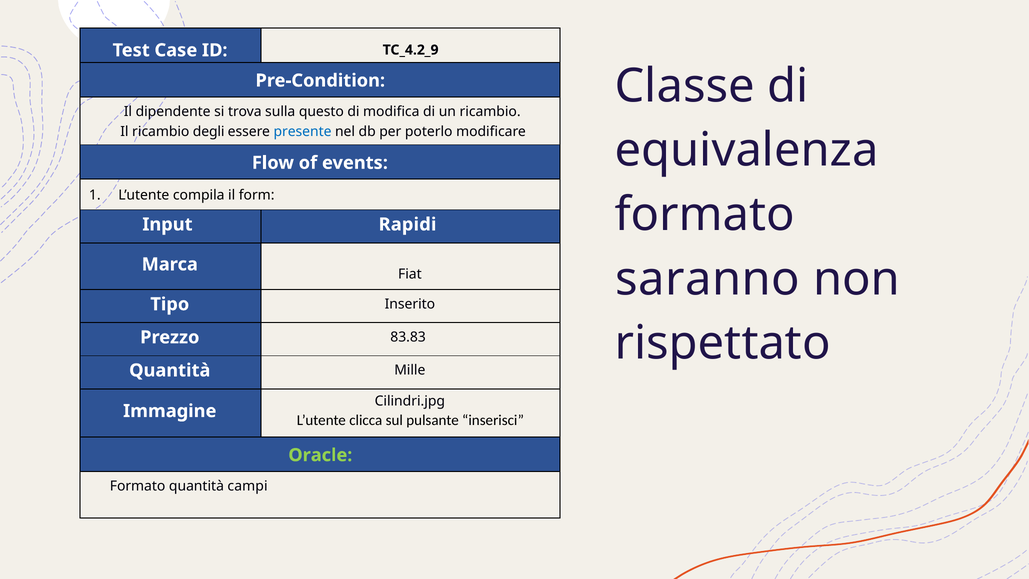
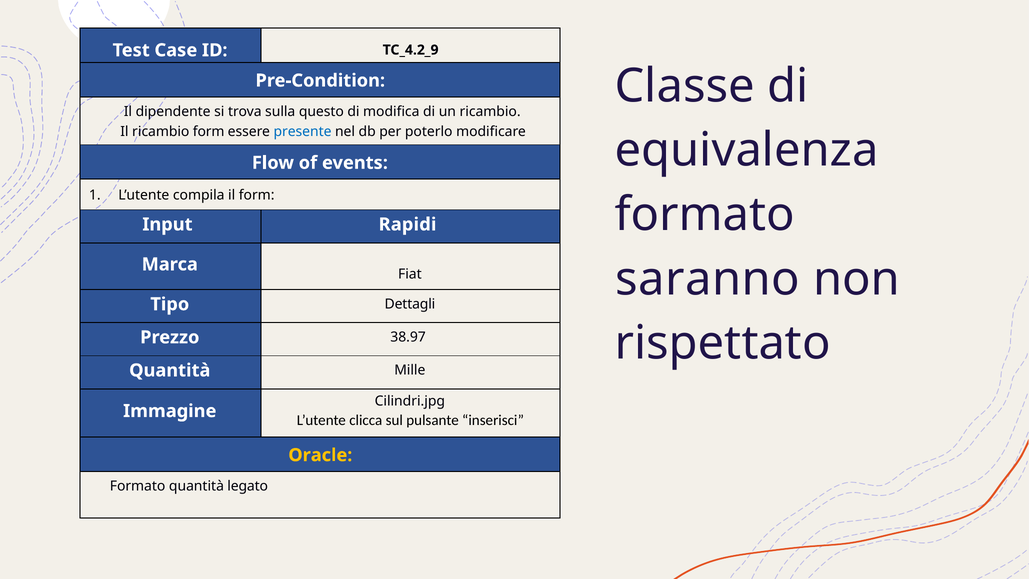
ricambio degli: degli -> form
Inserito: Inserito -> Dettagli
83.83: 83.83 -> 38.97
Oracle colour: light green -> yellow
campi: campi -> legato
